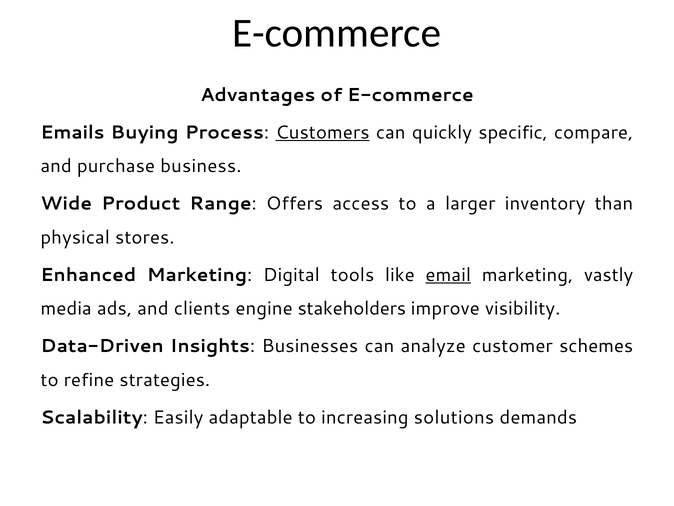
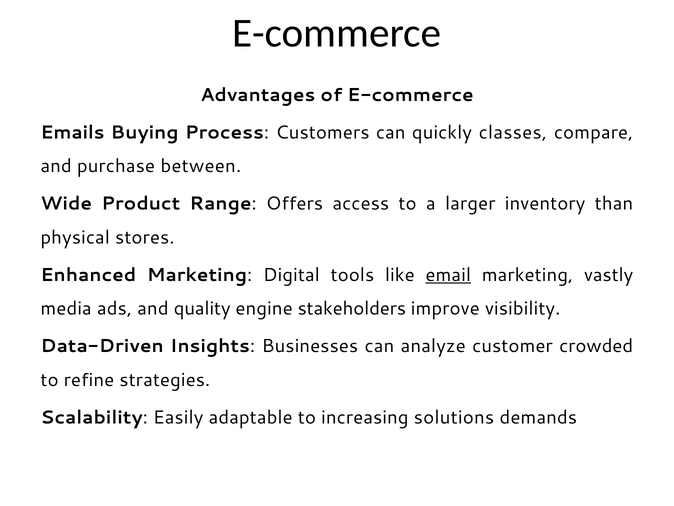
Customers underline: present -> none
specific: specific -> classes
business: business -> between
clients: clients -> quality
schemes: schemes -> crowded
